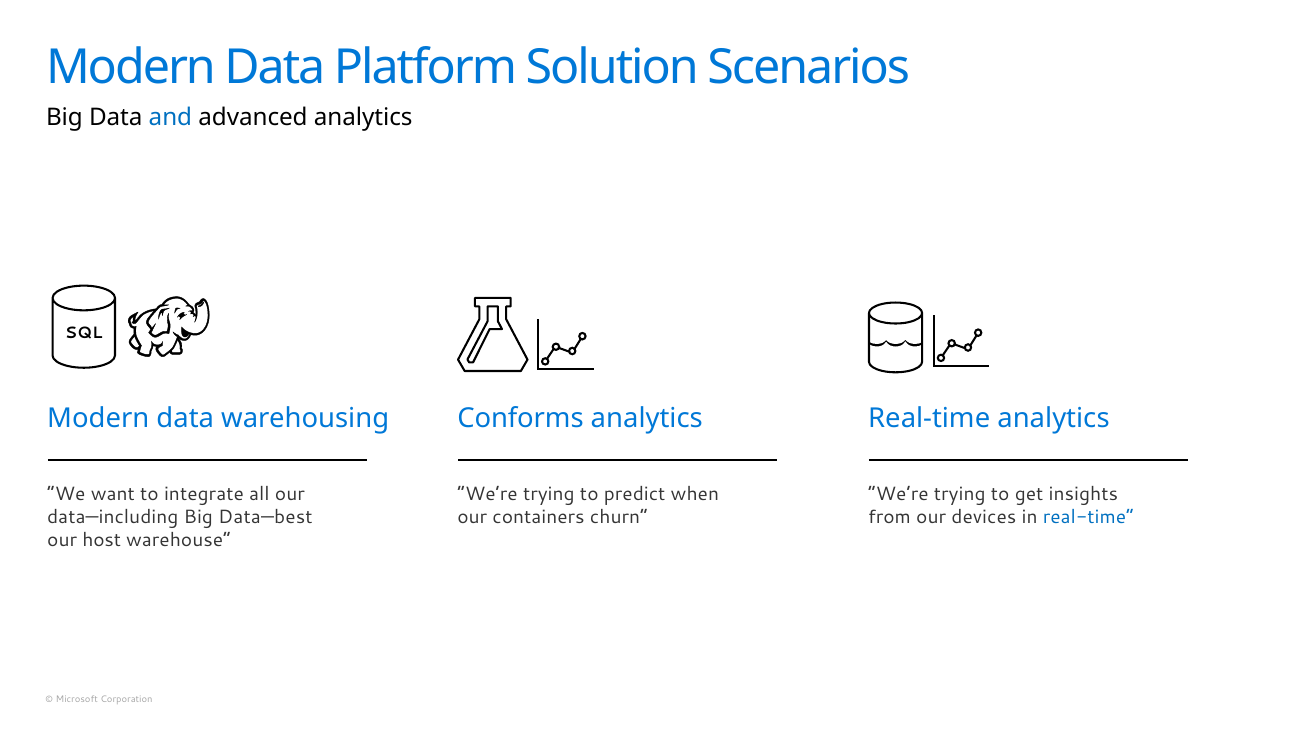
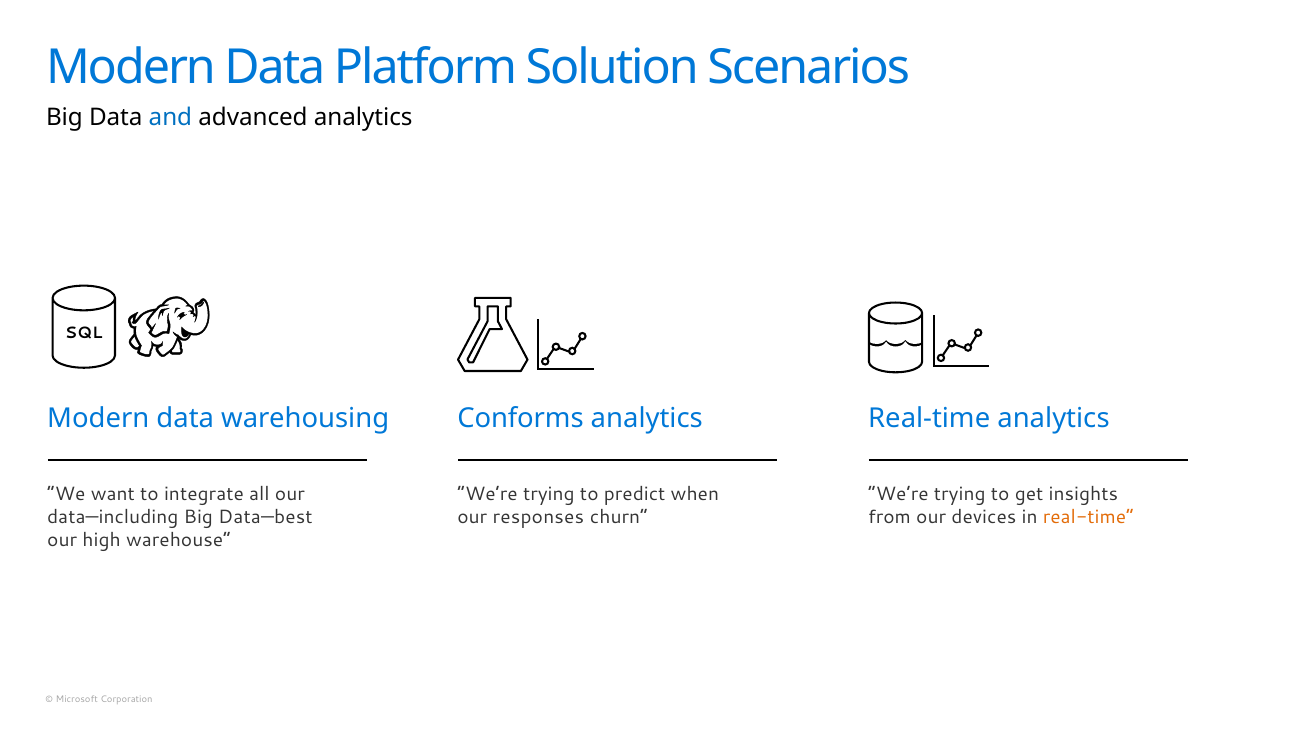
containers: containers -> responses
real-time at (1088, 518) colour: blue -> orange
host: host -> high
